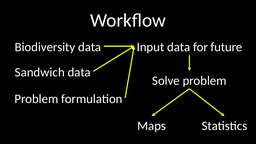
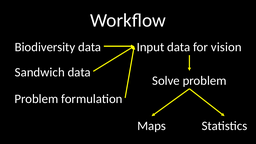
future: future -> vision
